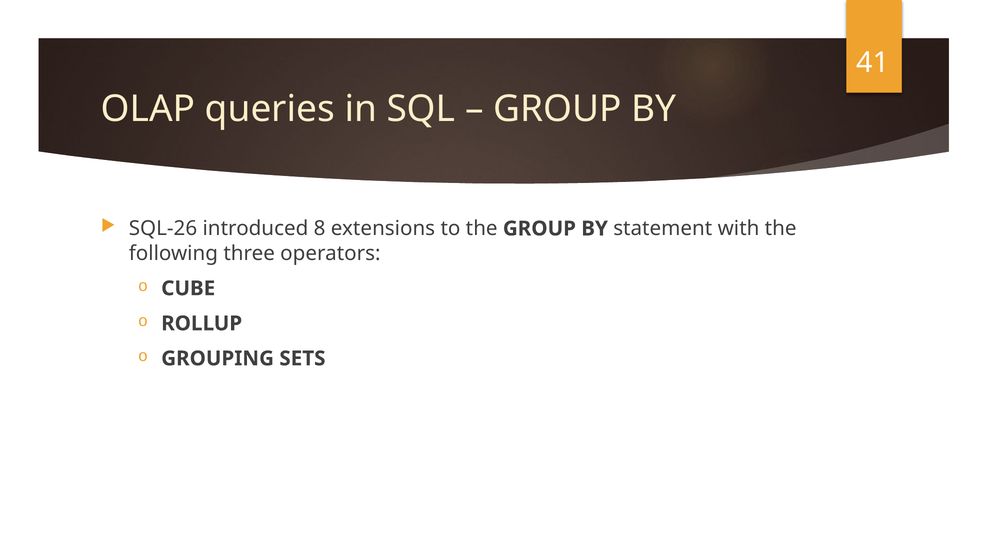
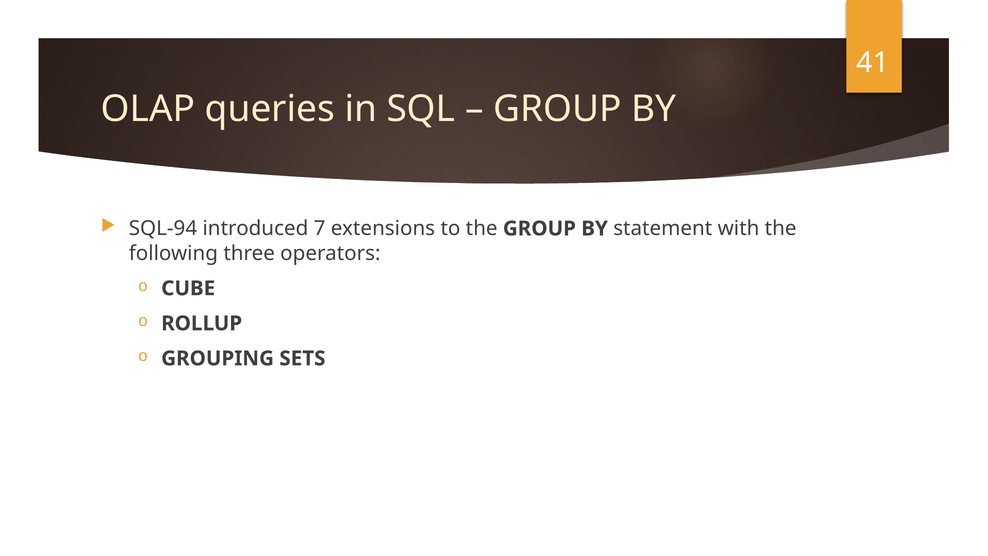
SQL-26: SQL-26 -> SQL-94
8: 8 -> 7
